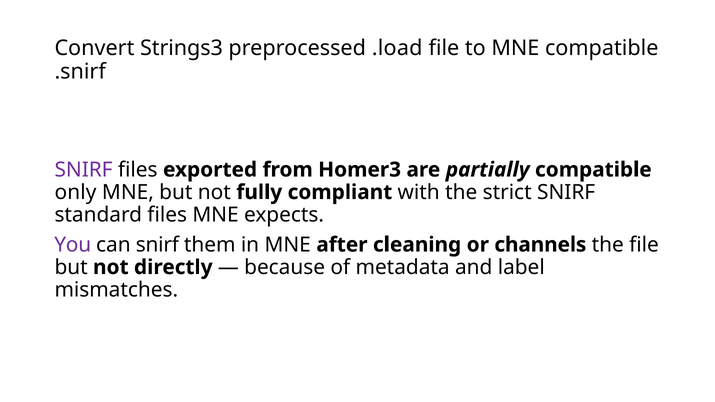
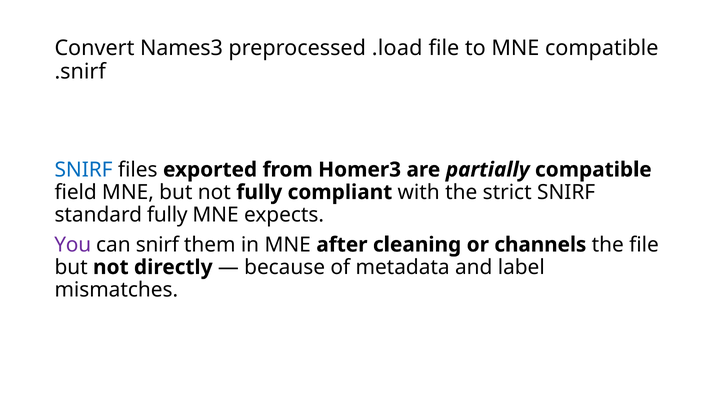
Strings3: Strings3 -> Names3
SNIRF at (84, 170) colour: purple -> blue
only: only -> field
standard files: files -> fully
